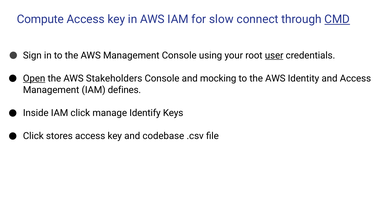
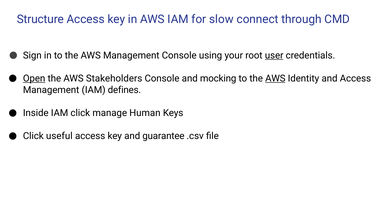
Compute: Compute -> Structure
CMD underline: present -> none
AWS at (275, 78) underline: none -> present
Identify: Identify -> Human
stores: stores -> useful
codebase: codebase -> guarantee
